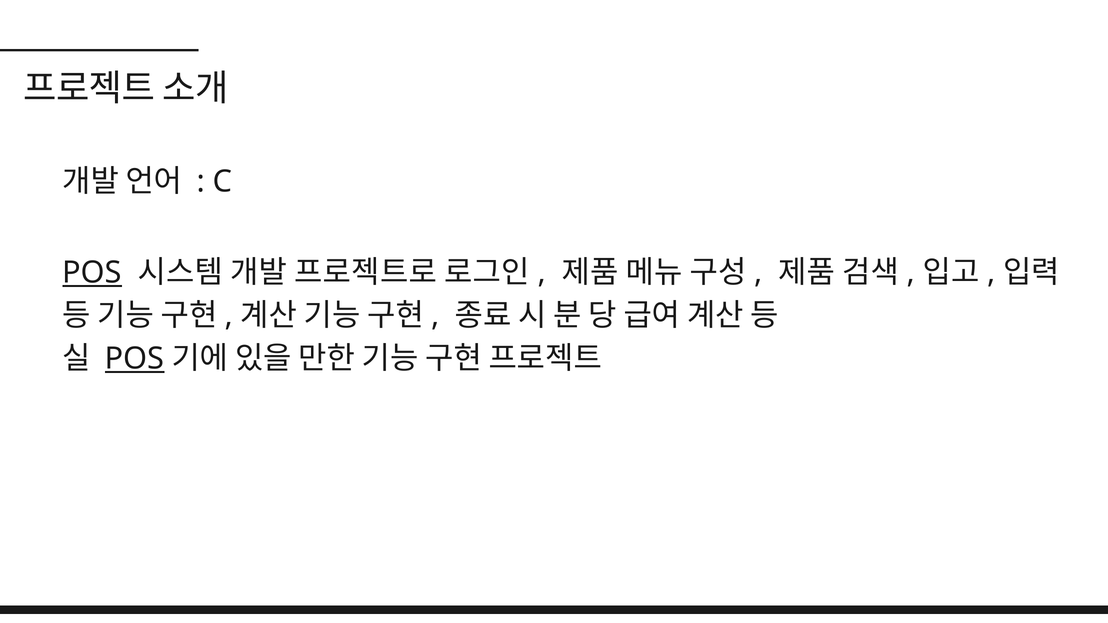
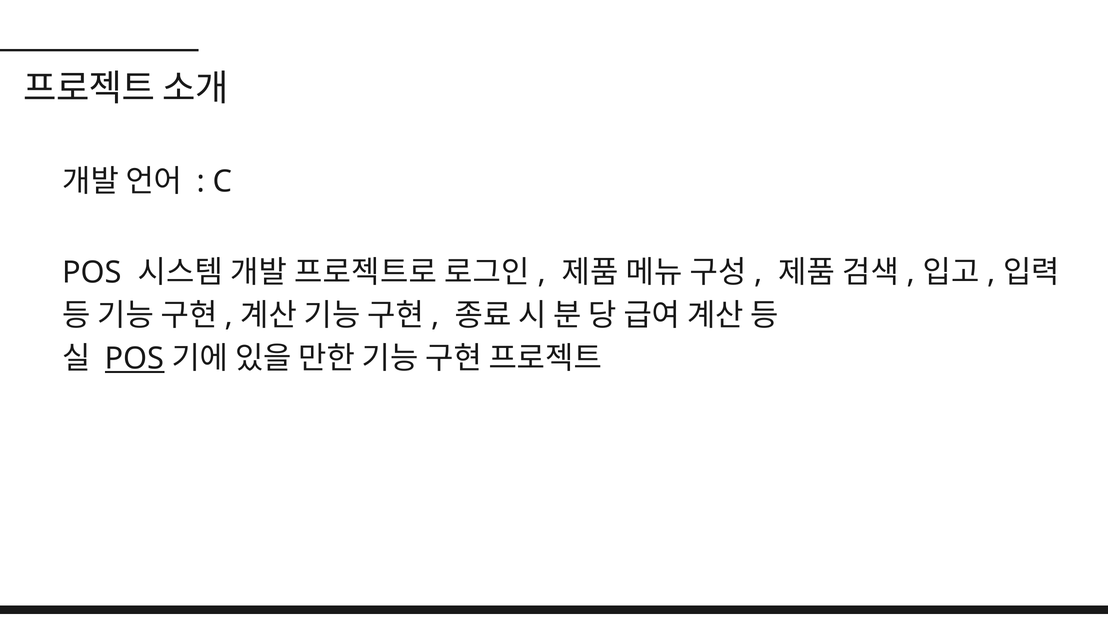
POS at (92, 273) underline: present -> none
